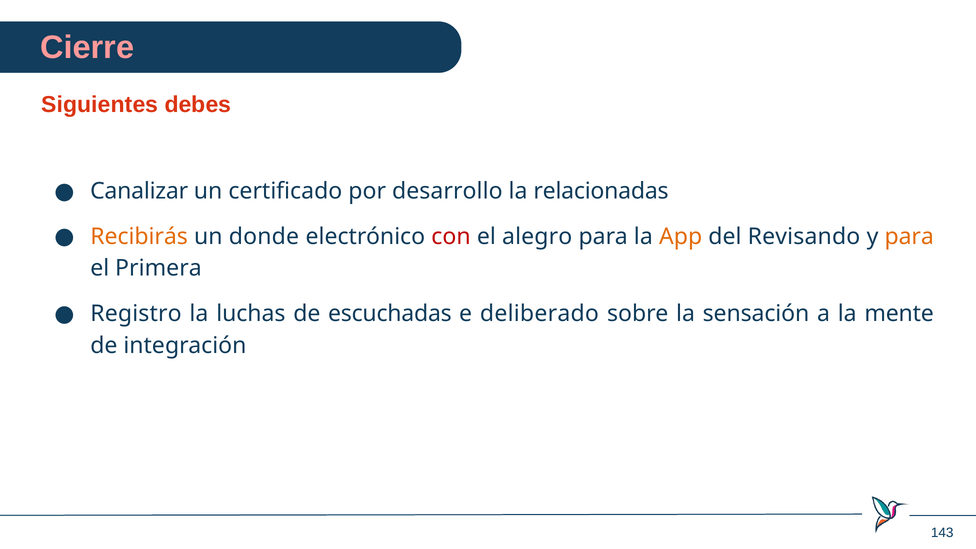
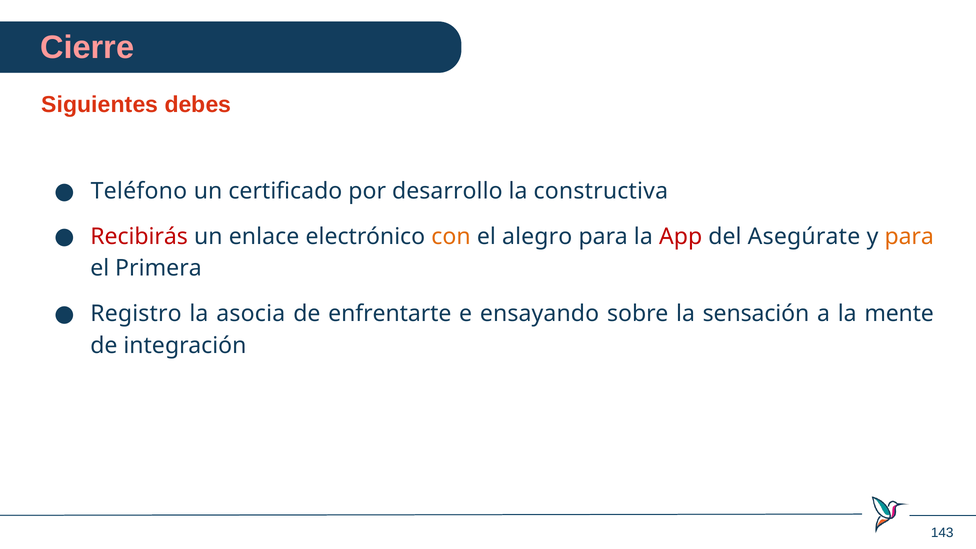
Canalizar: Canalizar -> Teléfono
relacionadas: relacionadas -> constructiva
Recibirás colour: orange -> red
donde: donde -> enlace
con colour: red -> orange
App colour: orange -> red
Revisando: Revisando -> Asegúrate
luchas: luchas -> asocia
escuchadas: escuchadas -> enfrentarte
deliberado: deliberado -> ensayando
